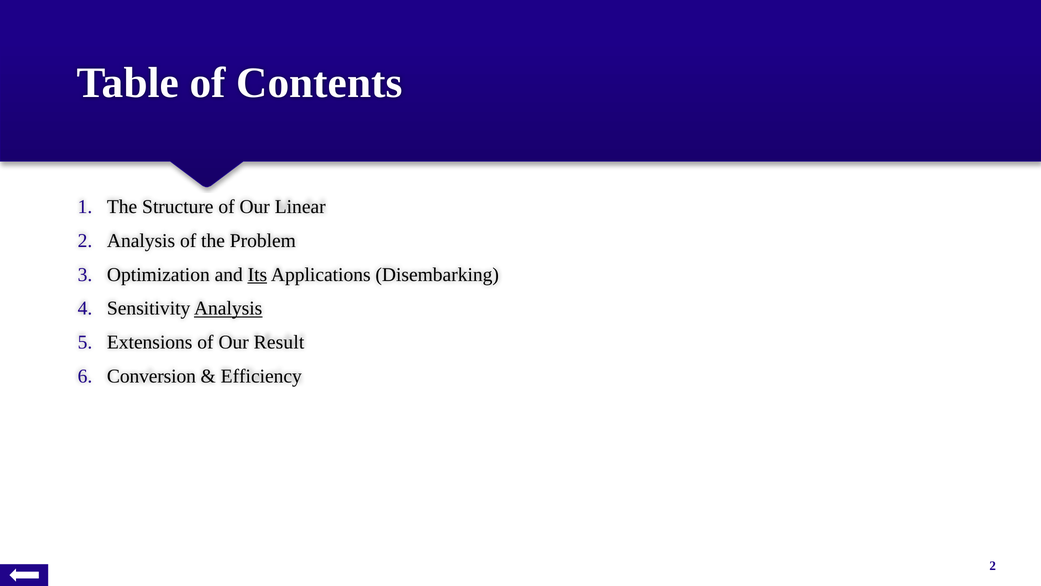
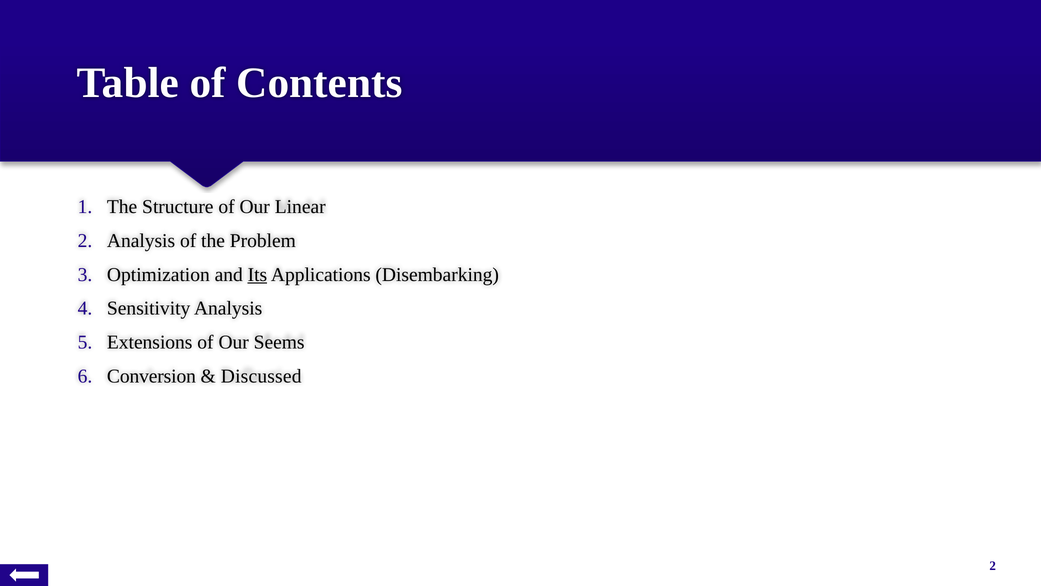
Analysis at (228, 308) underline: present -> none
Result: Result -> Seems
Efficiency: Efficiency -> Discussed
